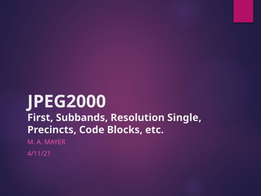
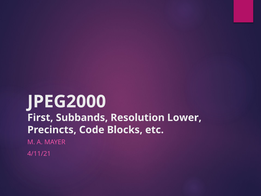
Single: Single -> Lower
